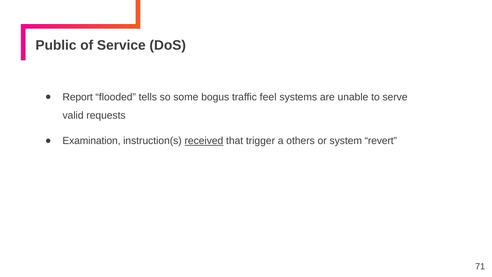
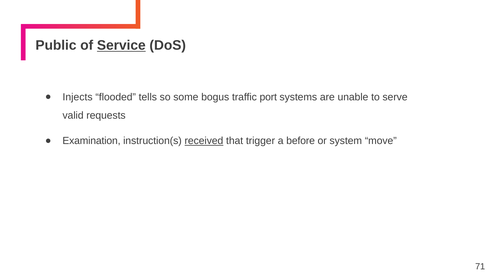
Service underline: none -> present
Report: Report -> Injects
feel: feel -> port
others: others -> before
revert: revert -> move
